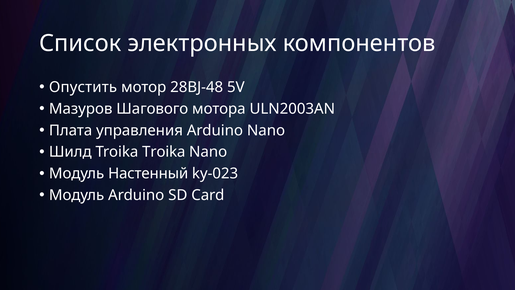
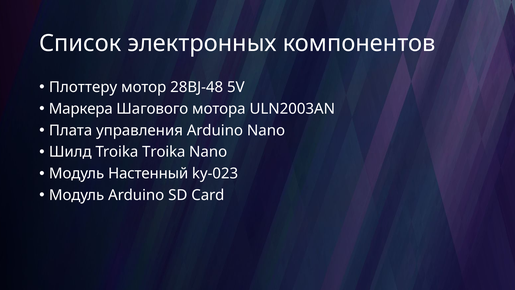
Опустить: Опустить -> Плоттеру
Мазуров: Мазуров -> Маркера
